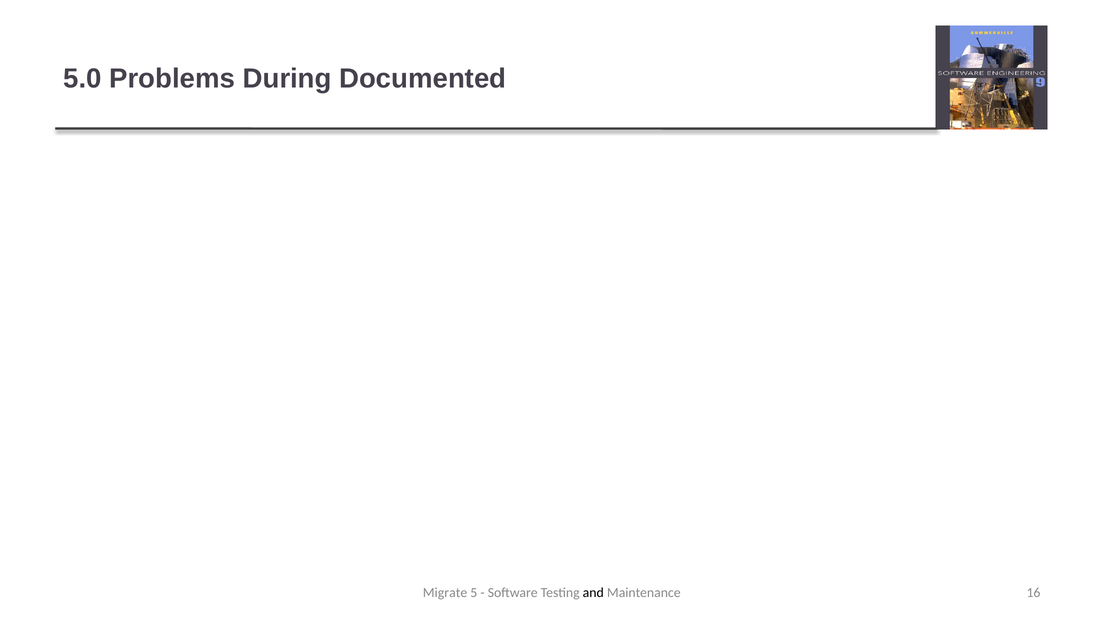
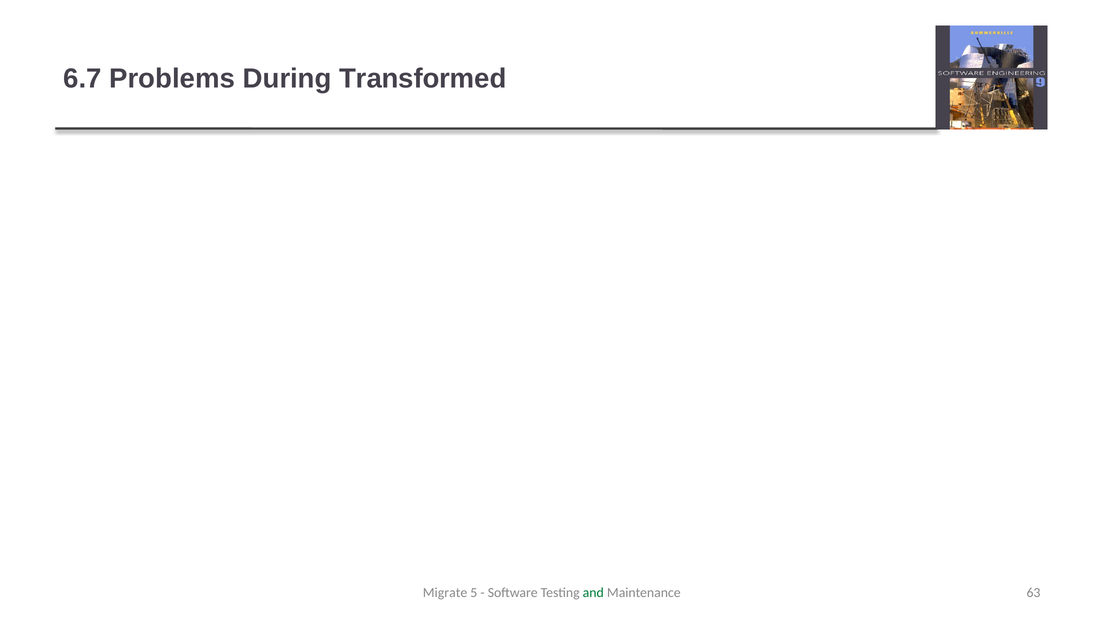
5.0: 5.0 -> 6.7
Documented: Documented -> Transformed
and colour: black -> green
16: 16 -> 63
